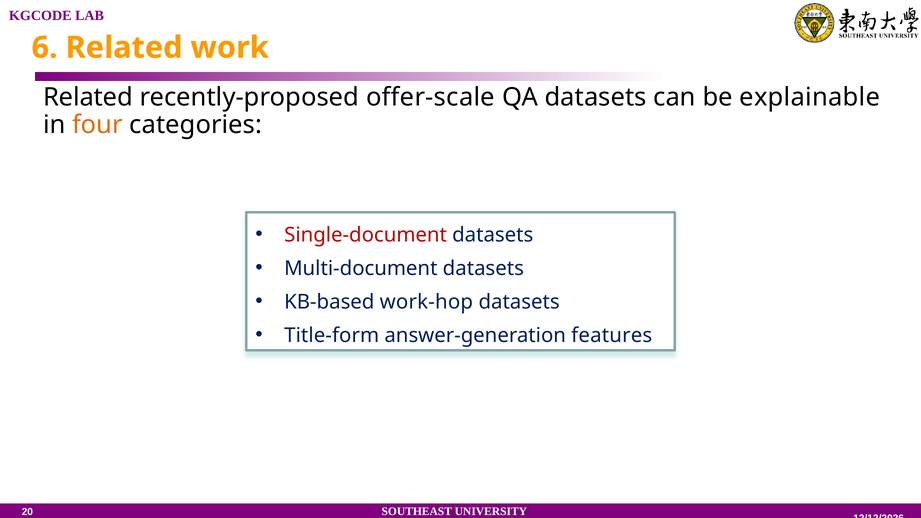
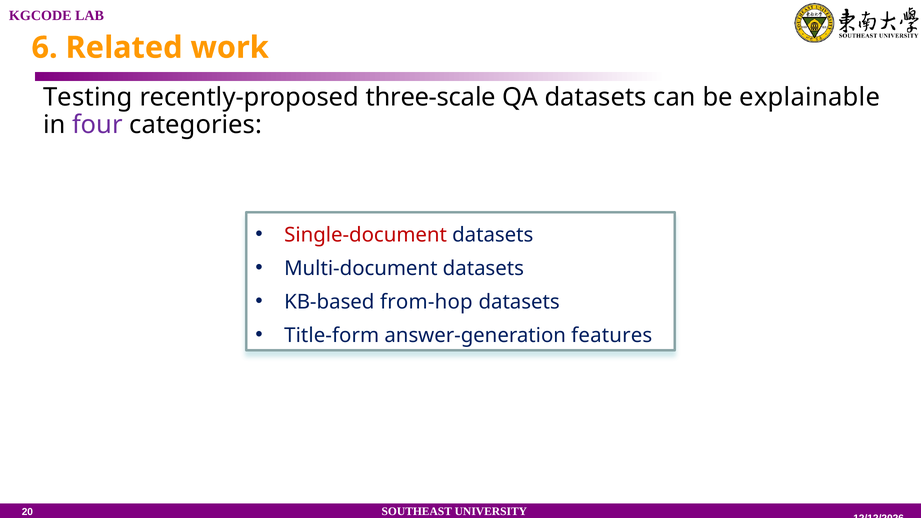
Related at (88, 97): Related -> Testing
offer-scale: offer-scale -> three-scale
four colour: orange -> purple
work-hop: work-hop -> from-hop
